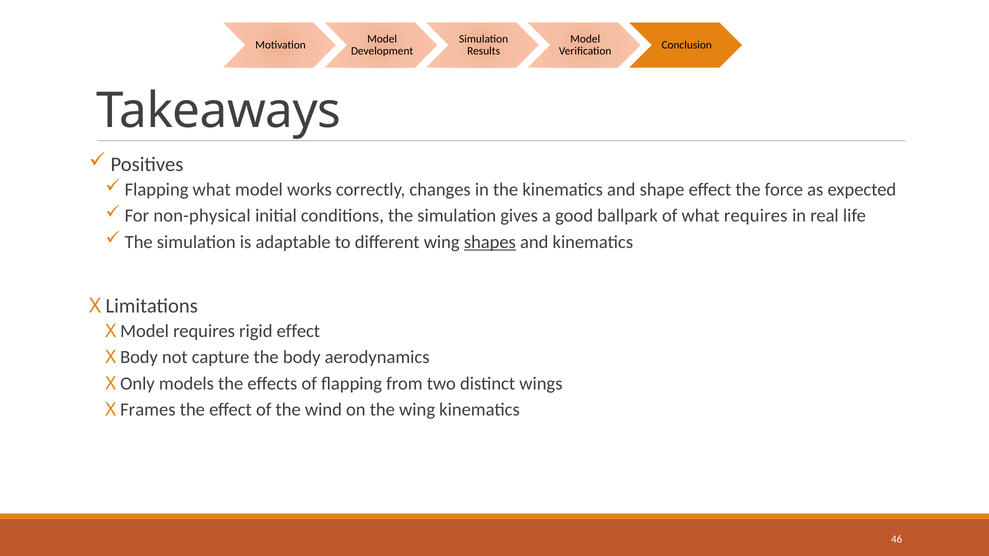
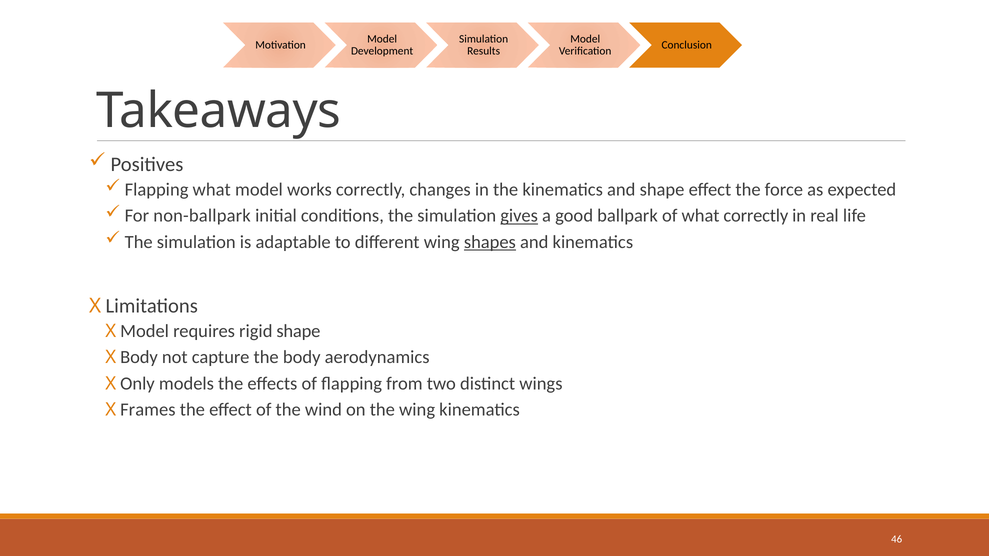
non-physical: non-physical -> non-ballpark
gives underline: none -> present
what requires: requires -> correctly
rigid effect: effect -> shape
